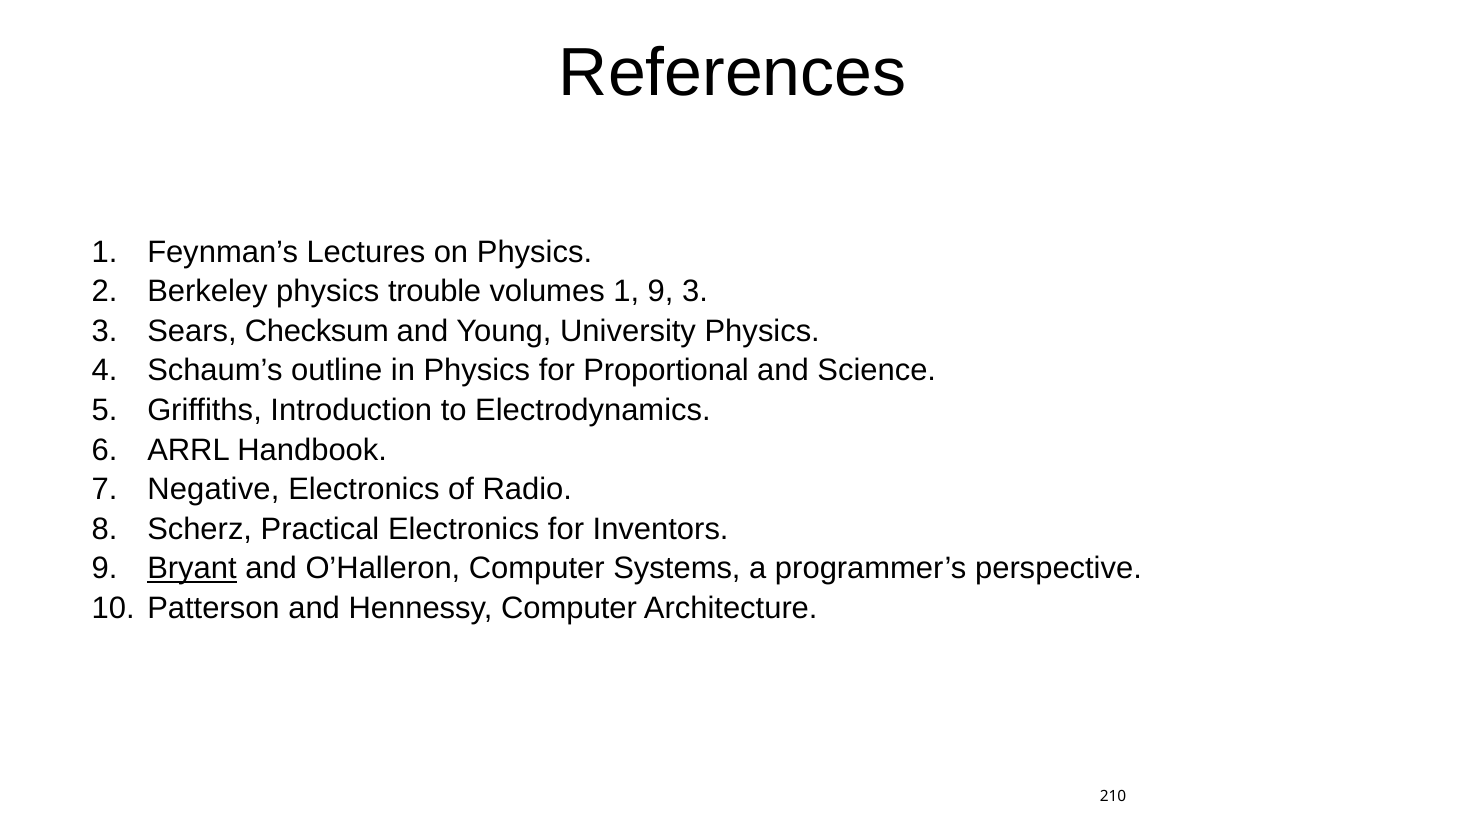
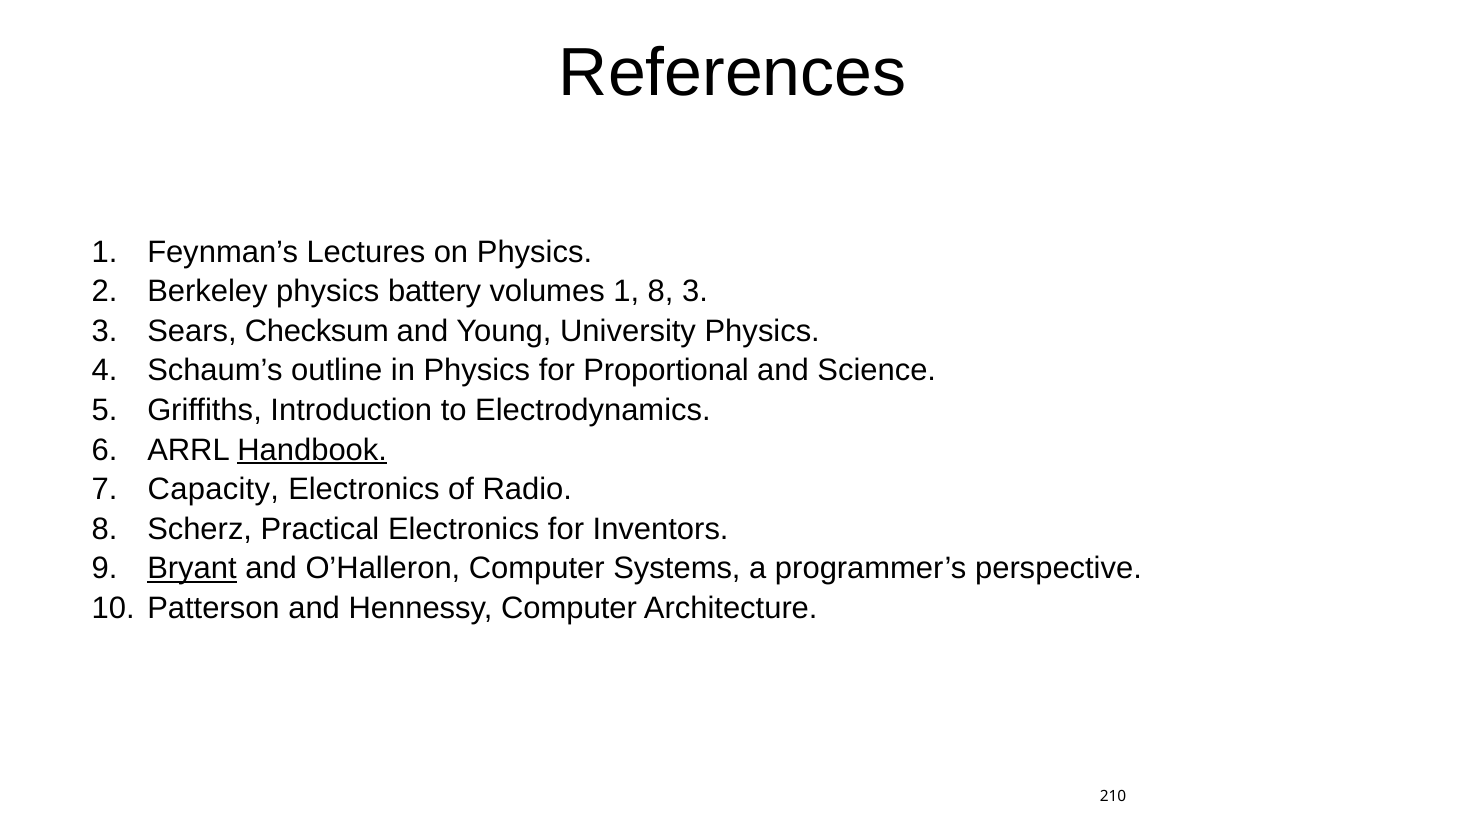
trouble: trouble -> battery
1 9: 9 -> 8
Handbook underline: none -> present
Negative: Negative -> Capacity
